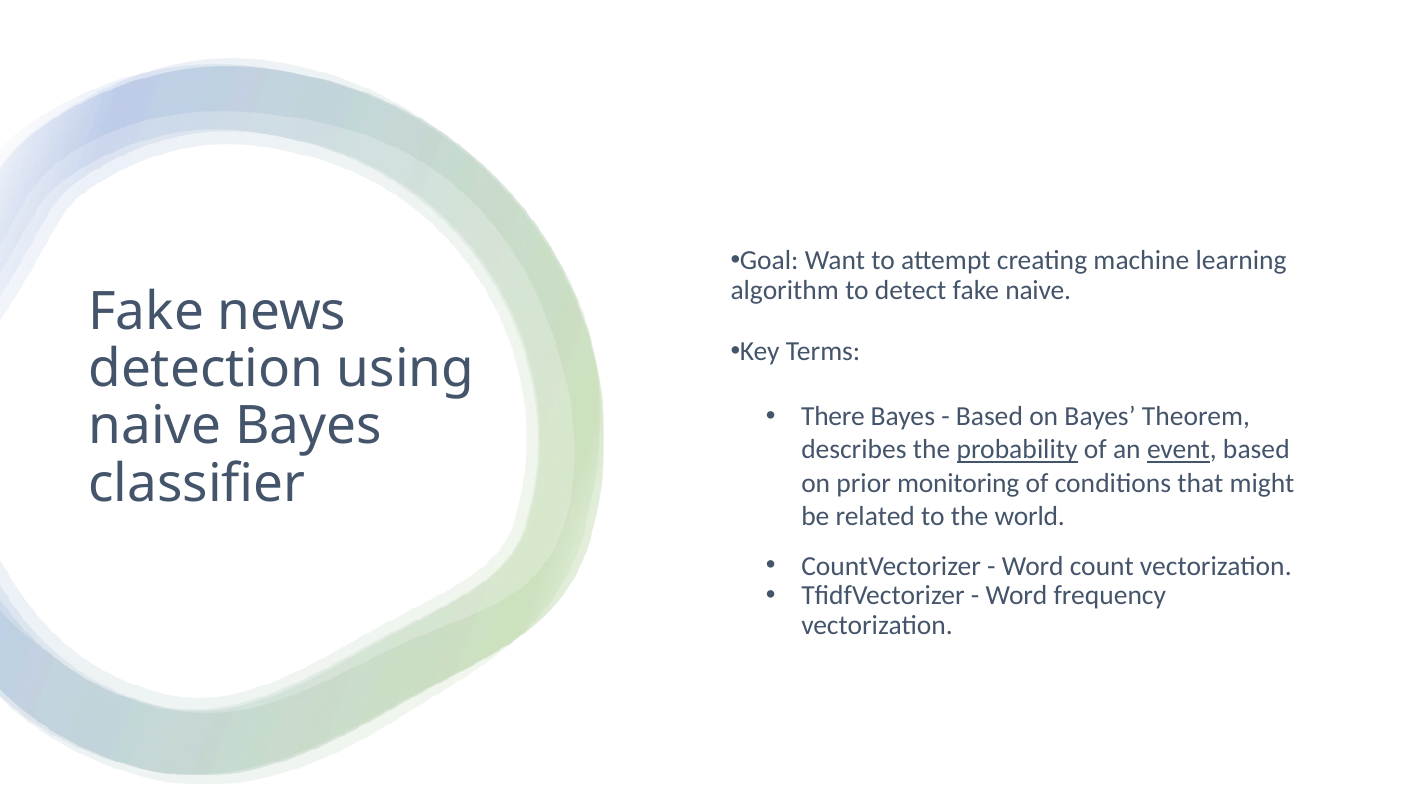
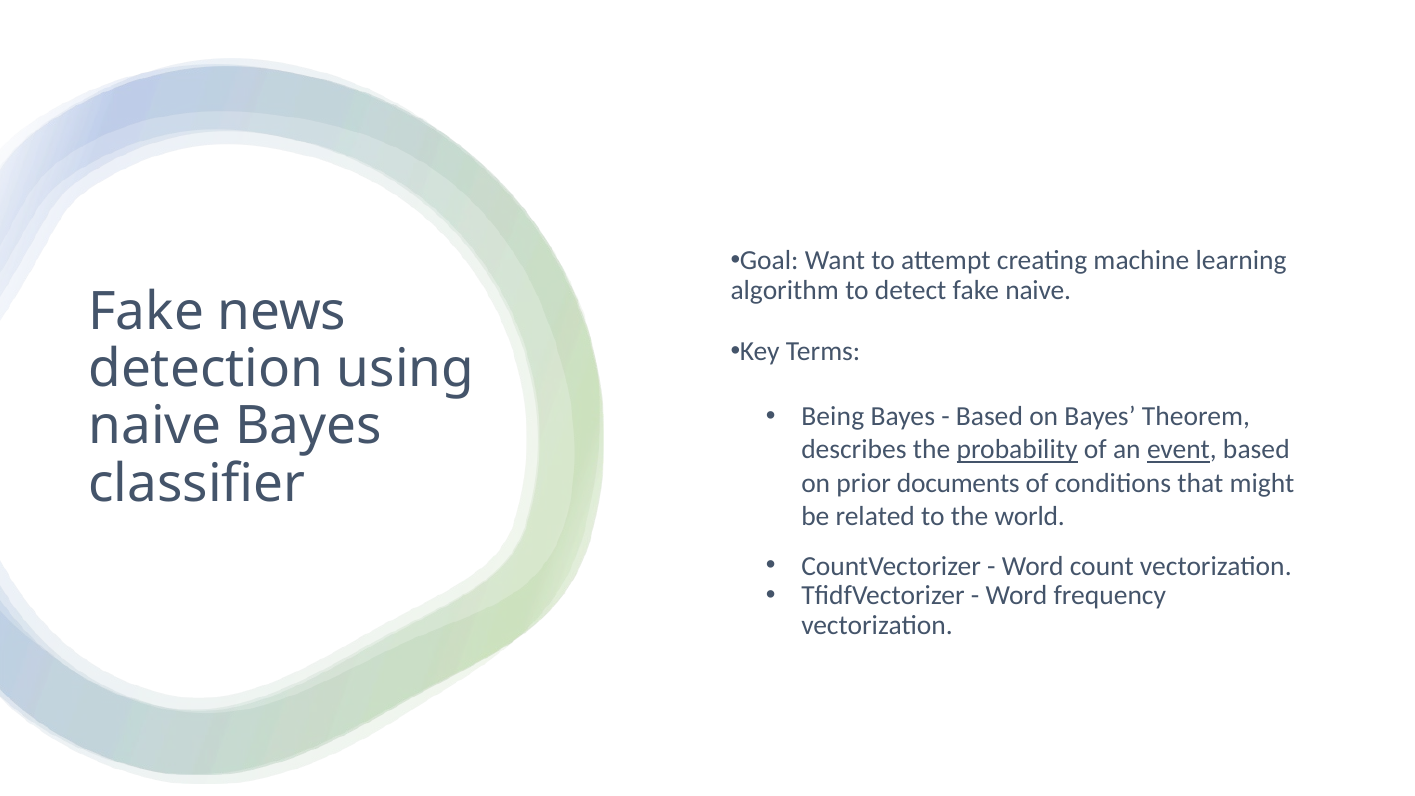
There: There -> Being
monitoring: monitoring -> documents
